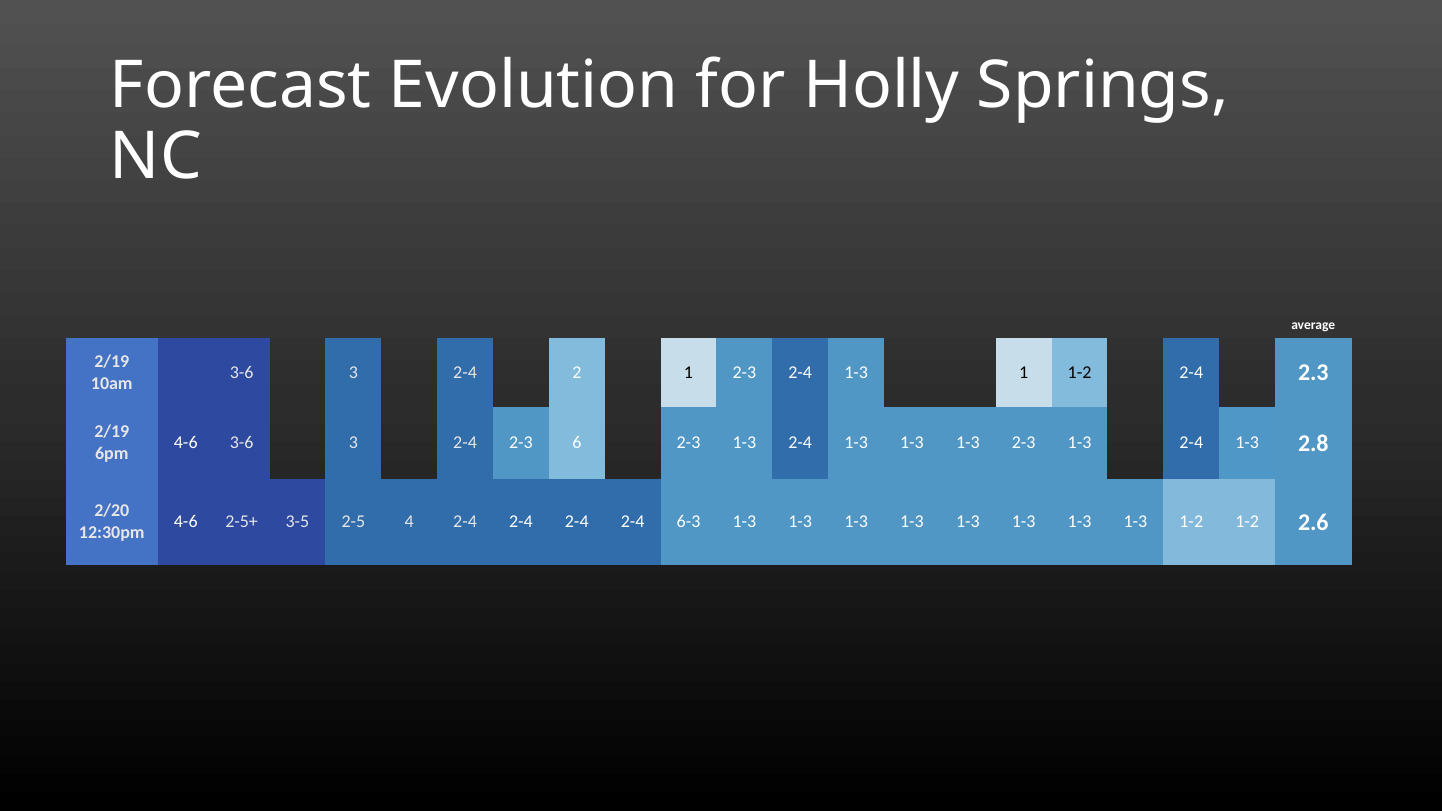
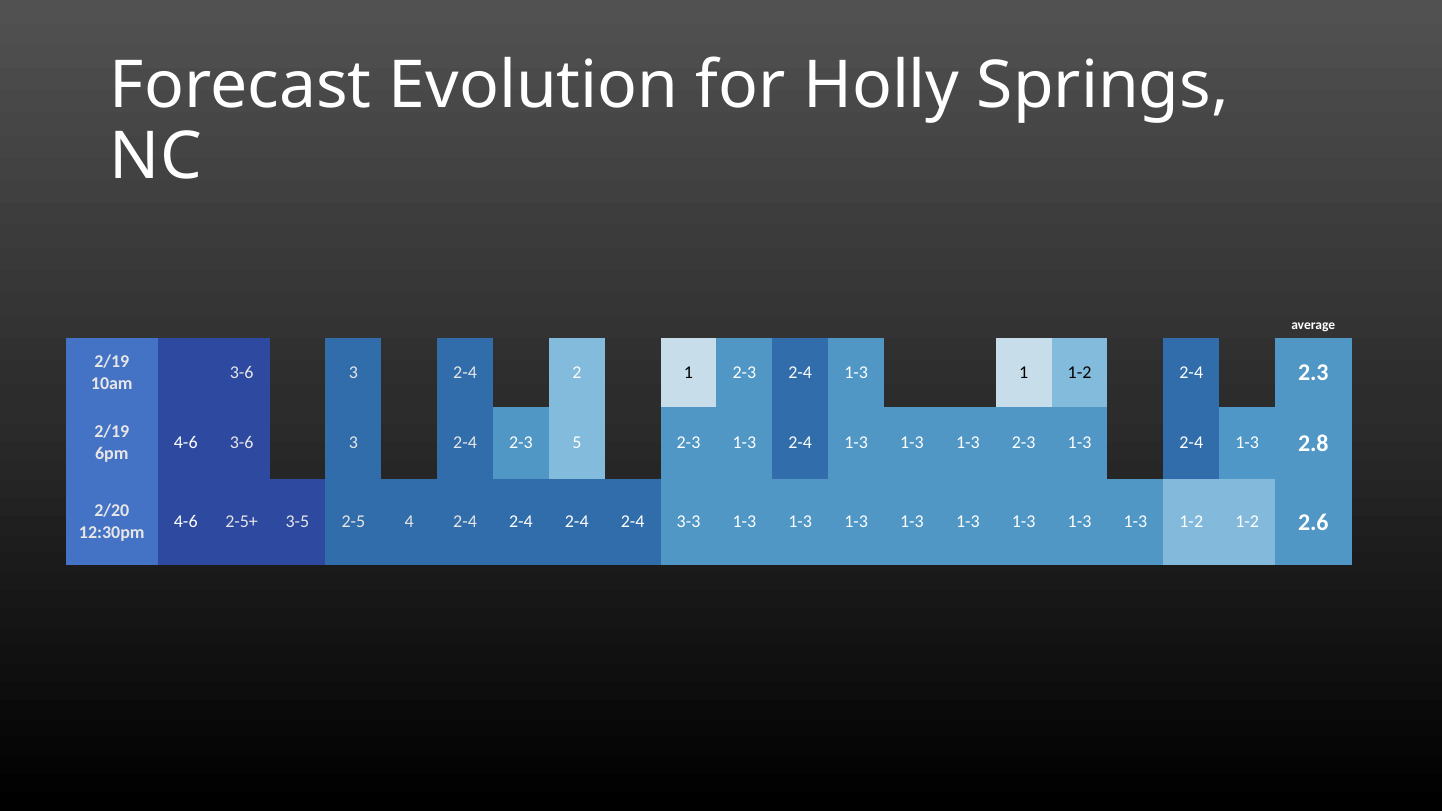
6: 6 -> 5
6-3: 6-3 -> 3-3
